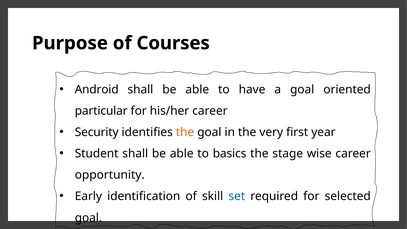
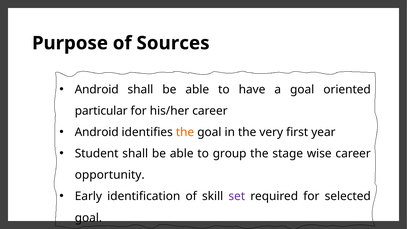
Courses: Courses -> Sources
Security at (97, 132): Security -> Android
basics: basics -> group
set colour: blue -> purple
